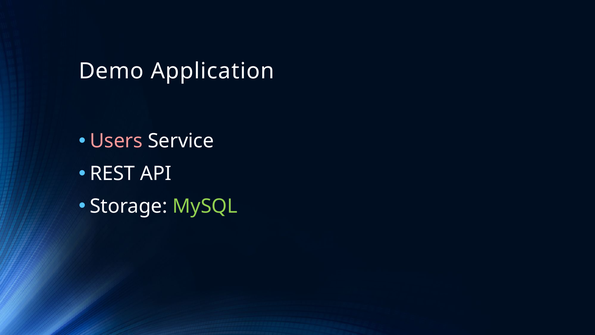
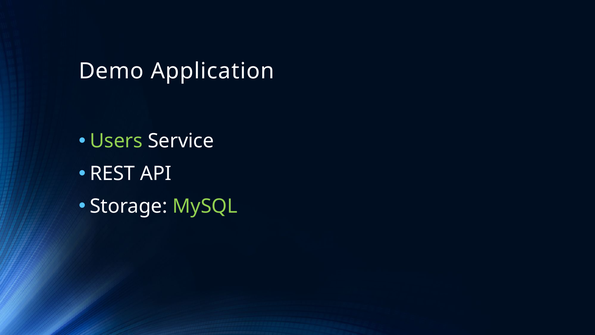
Users colour: pink -> light green
